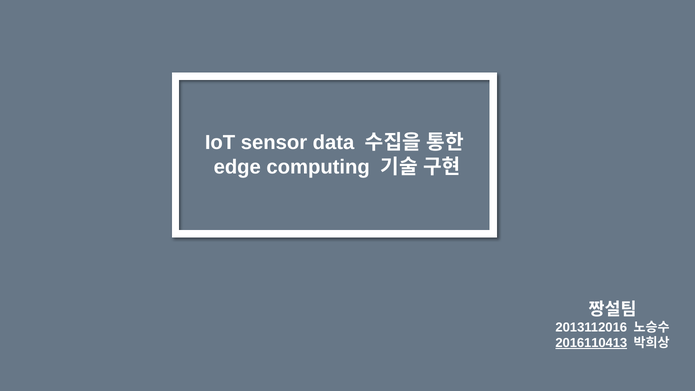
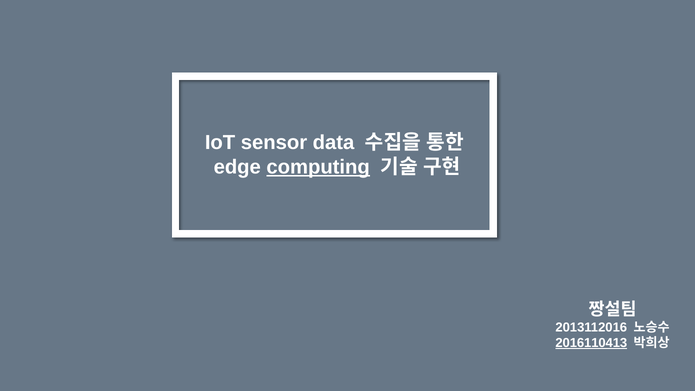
computing underline: none -> present
